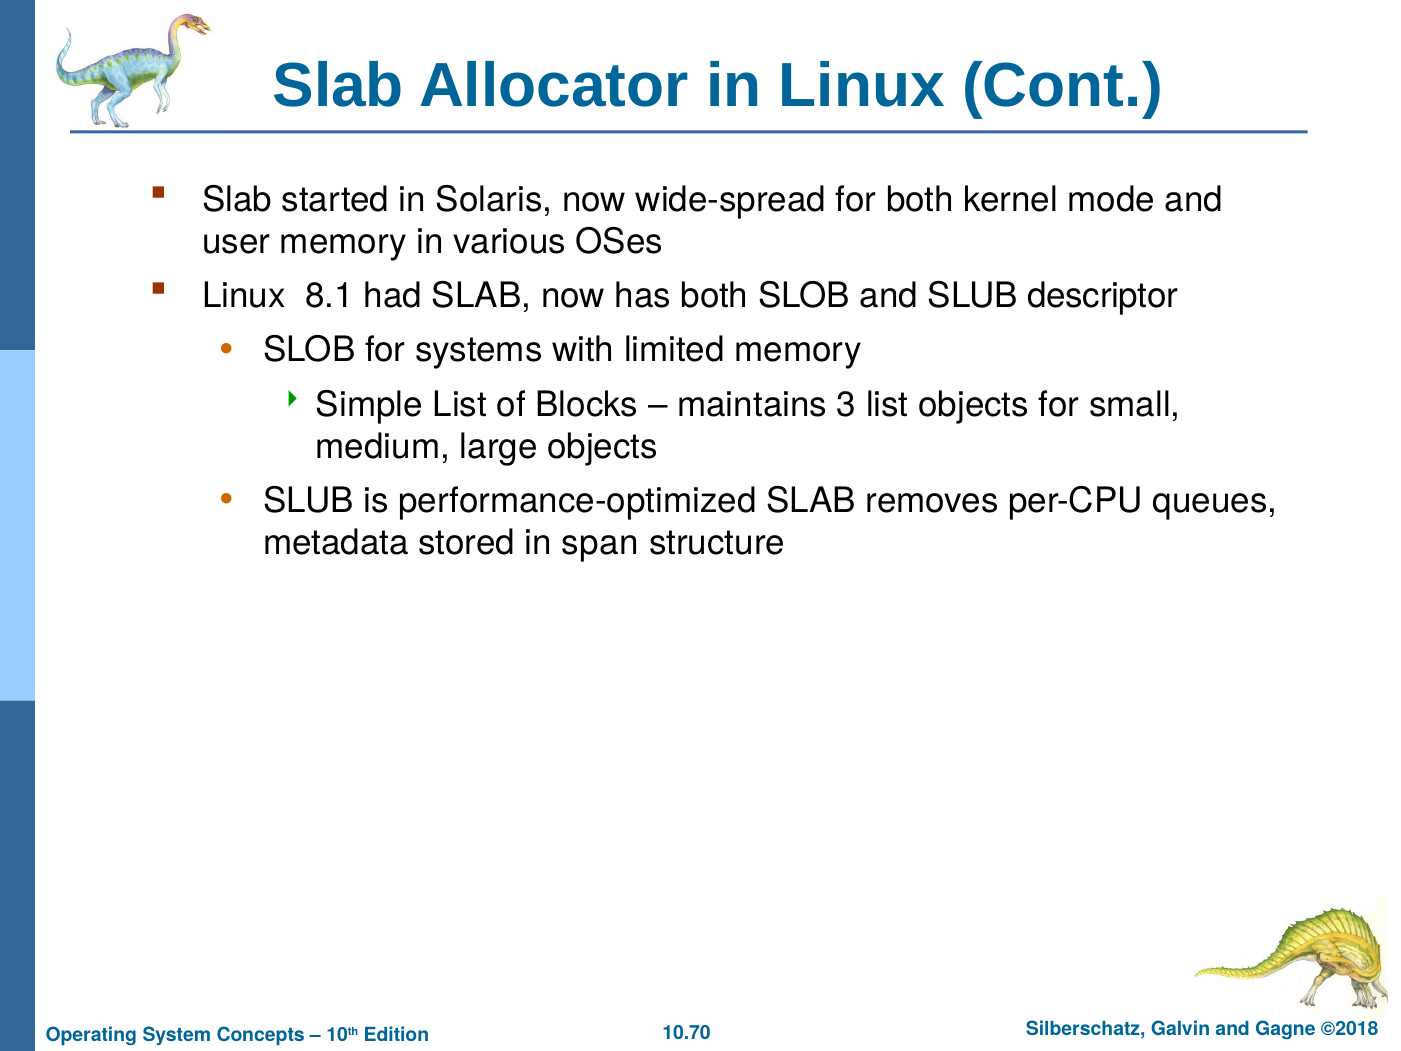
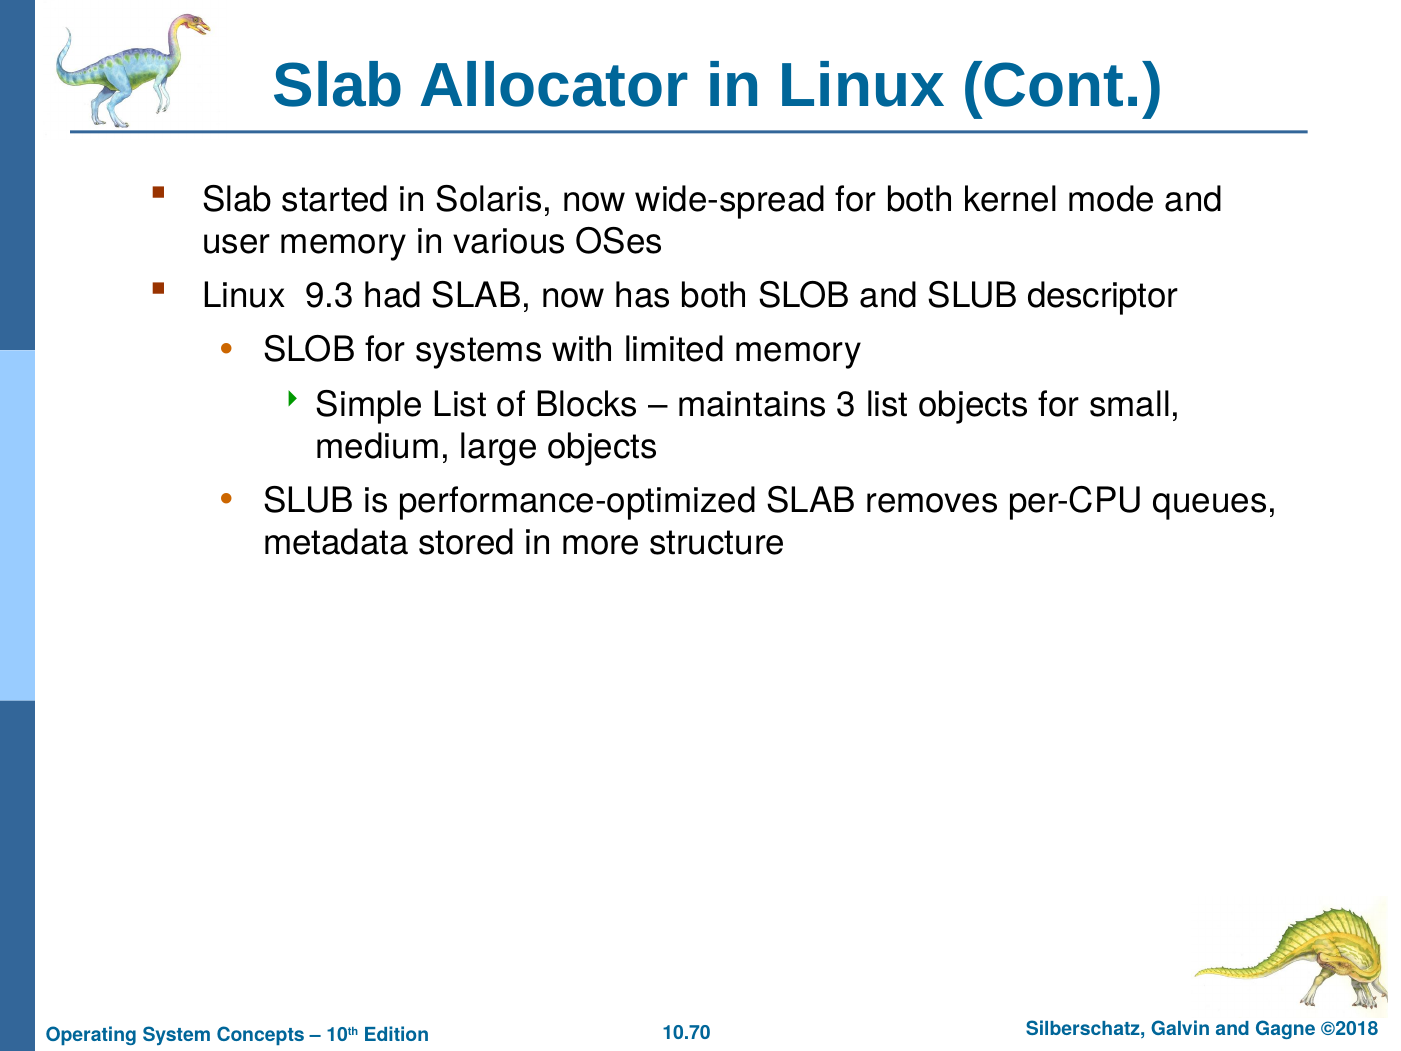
8.1: 8.1 -> 9.3
span: span -> more
